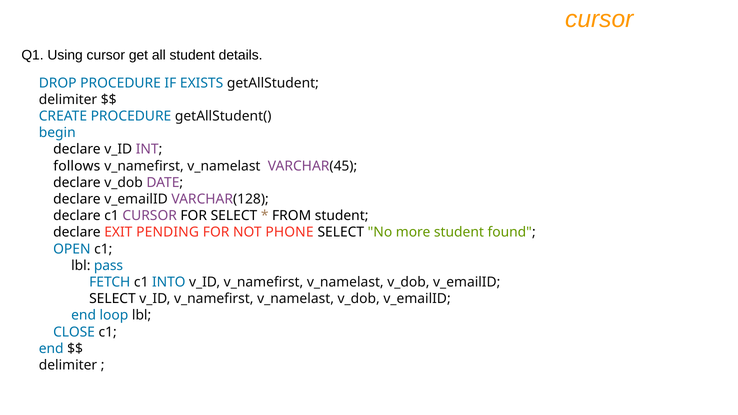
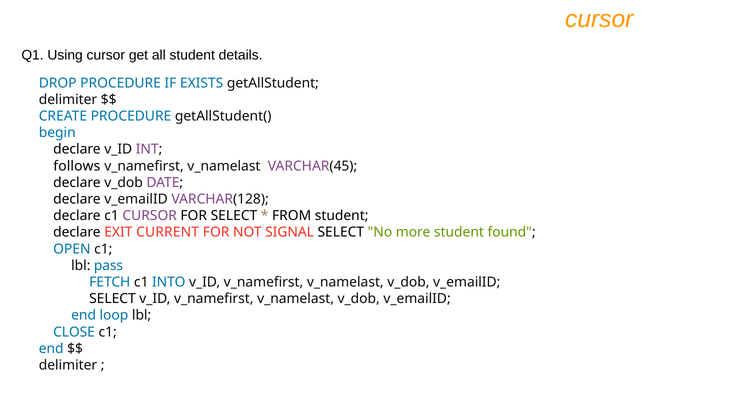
PENDING: PENDING -> CURRENT
PHONE: PHONE -> SIGNAL
